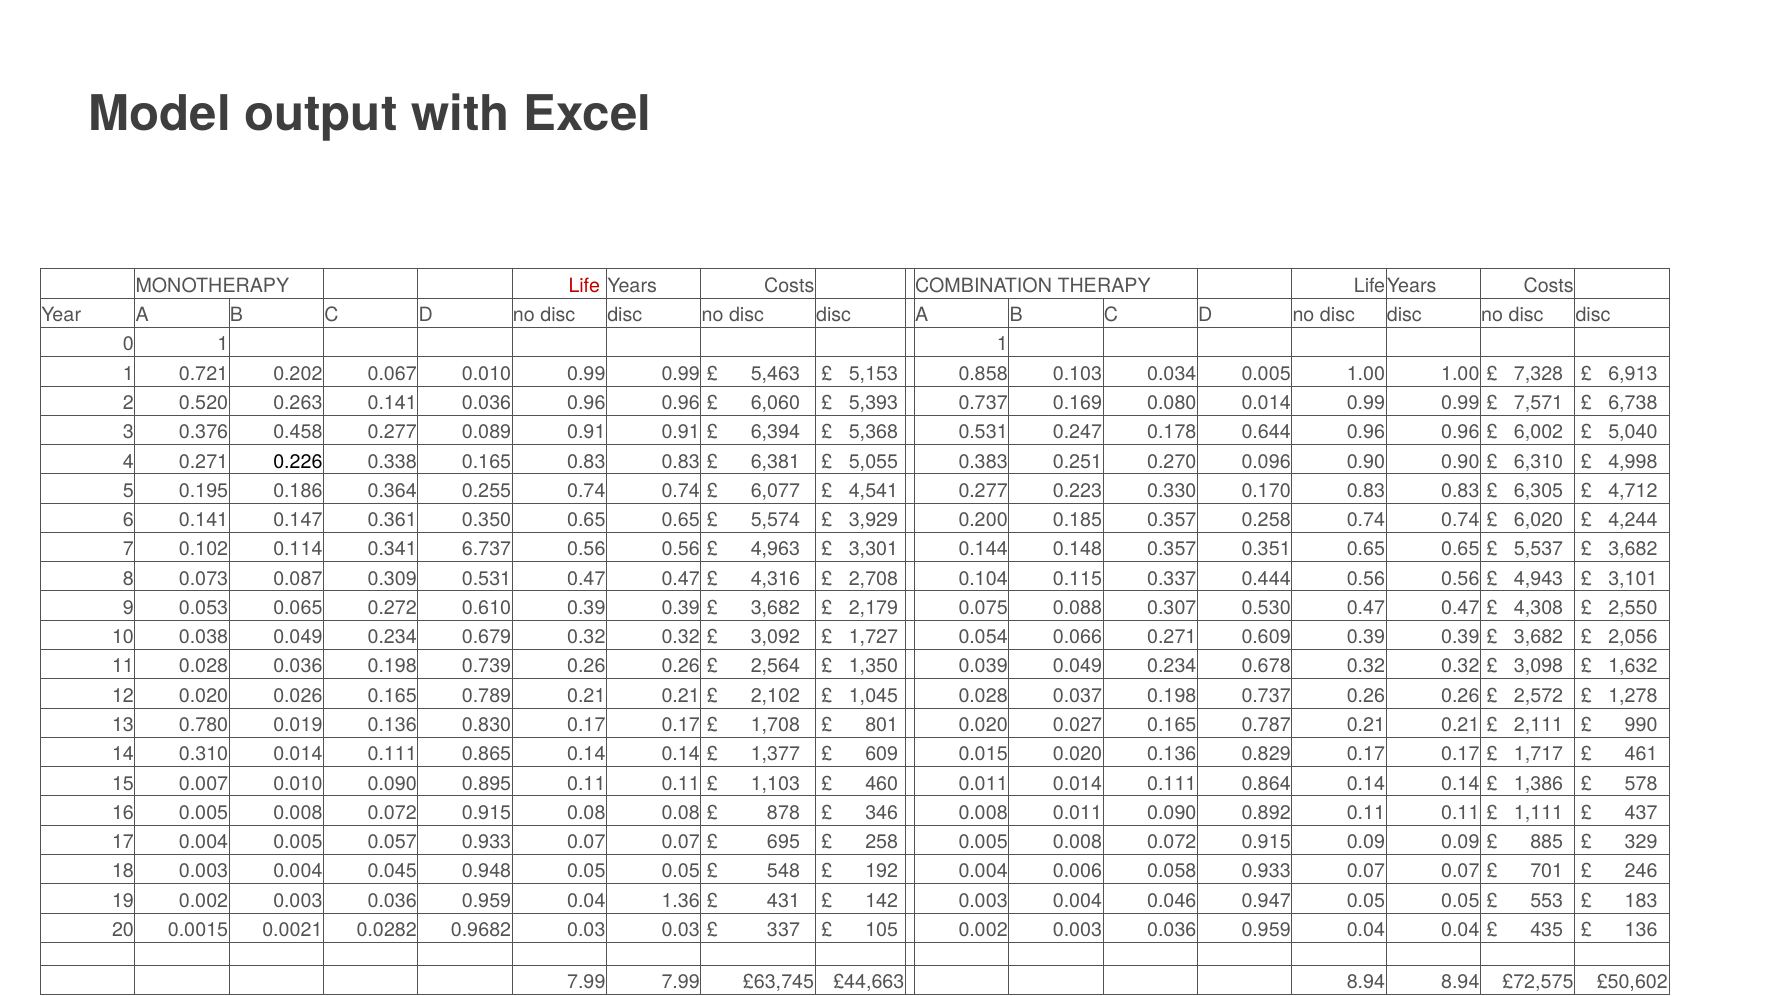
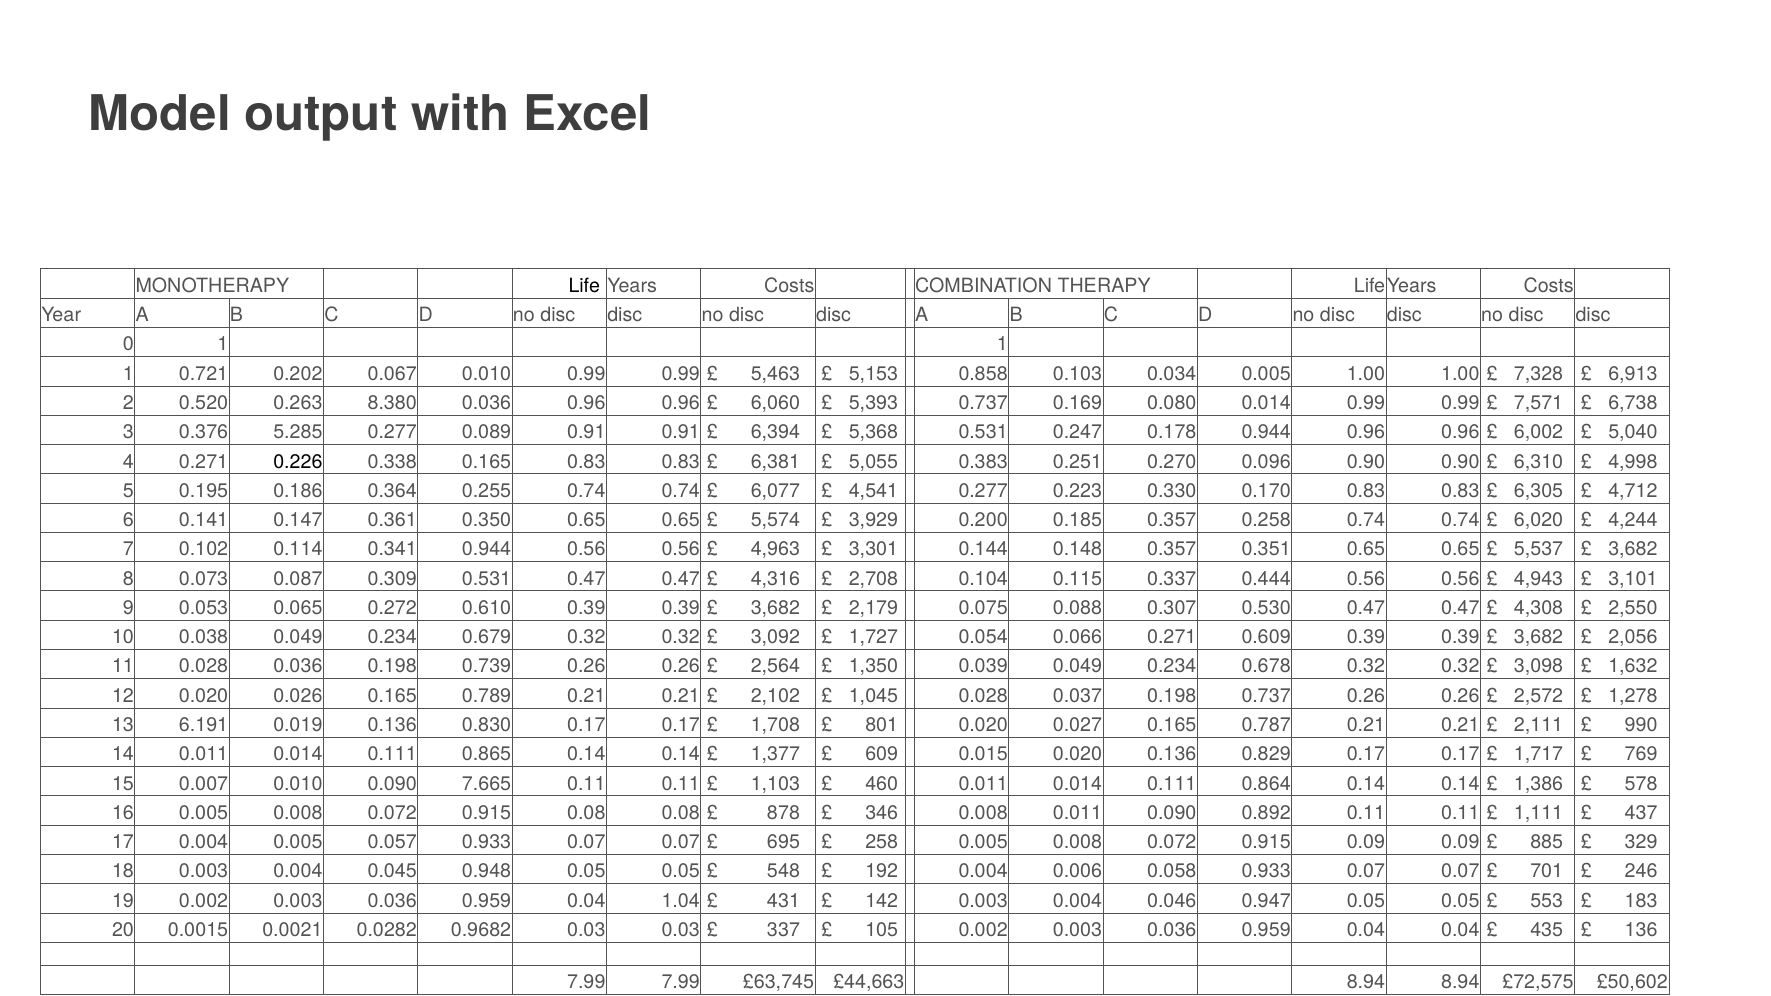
Life colour: red -> black
0.263 0.141: 0.141 -> 8.380
0.458: 0.458 -> 5.285
0.178 0.644: 0.644 -> 0.944
0.341 6.737: 6.737 -> 0.944
0.780: 0.780 -> 6.191
14 0.310: 0.310 -> 0.011
461: 461 -> 769
0.895: 0.895 -> 7.665
1.36: 1.36 -> 1.04
